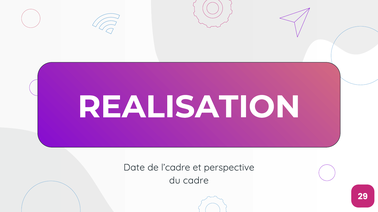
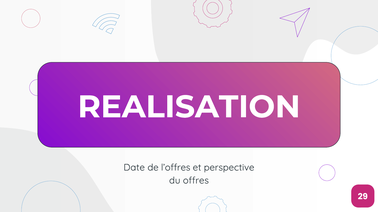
l’cadre: l’cadre -> l’offres
cadre: cadre -> offres
